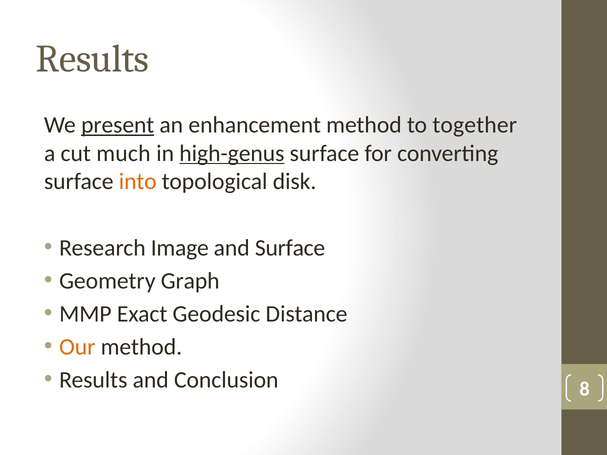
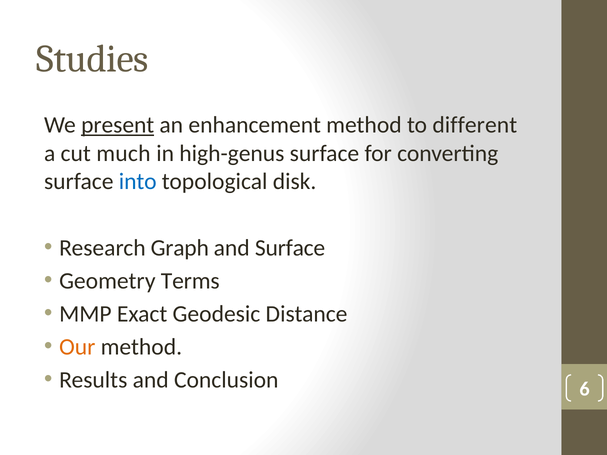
Results at (93, 59): Results -> Studies
together: together -> different
high-genus underline: present -> none
into colour: orange -> blue
Image: Image -> Graph
Graph: Graph -> Terms
8: 8 -> 6
